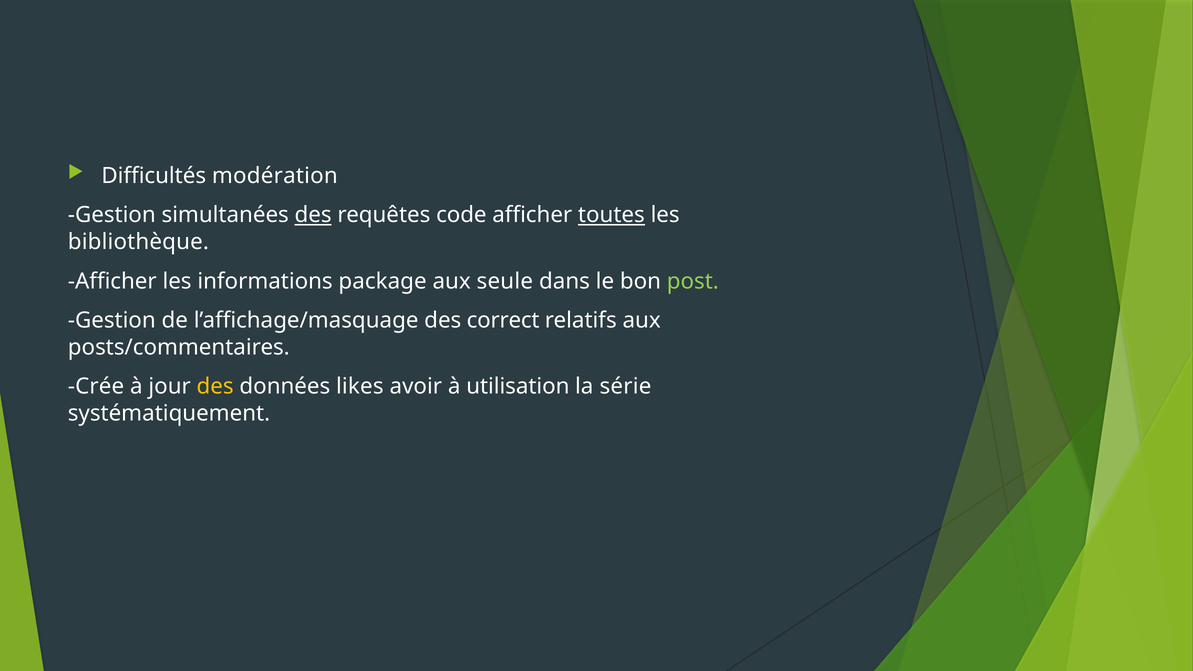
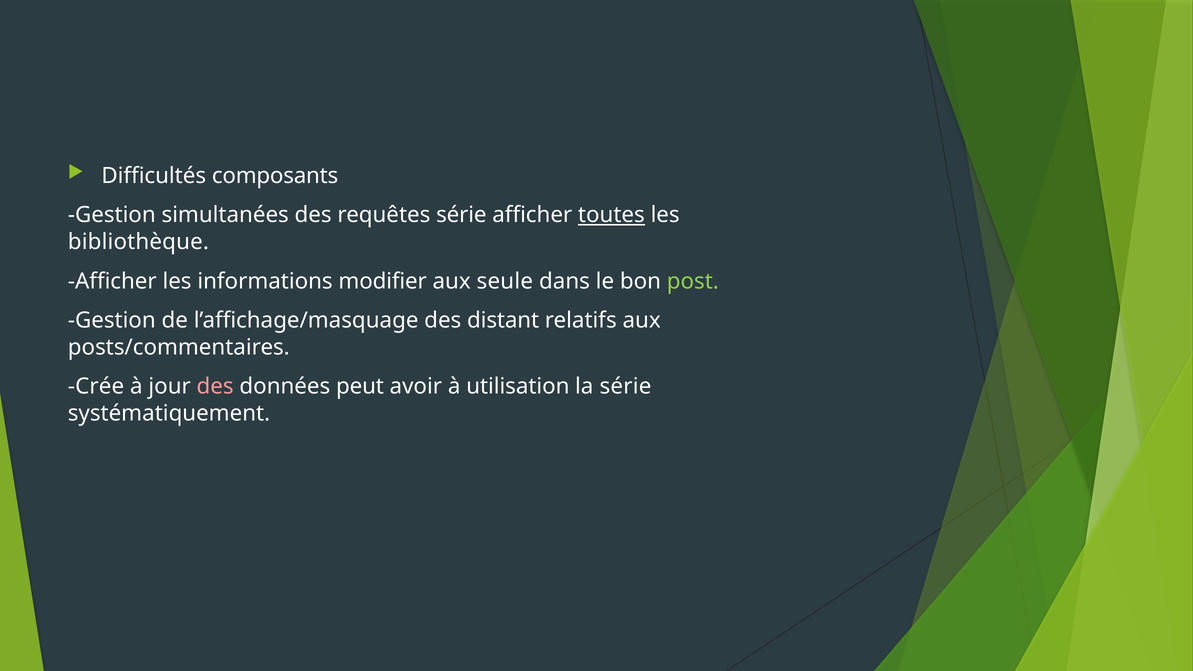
modération: modération -> composants
des at (313, 215) underline: present -> none
requêtes code: code -> série
package: package -> modifier
correct: correct -> distant
des at (215, 387) colour: yellow -> pink
likes: likes -> peut
